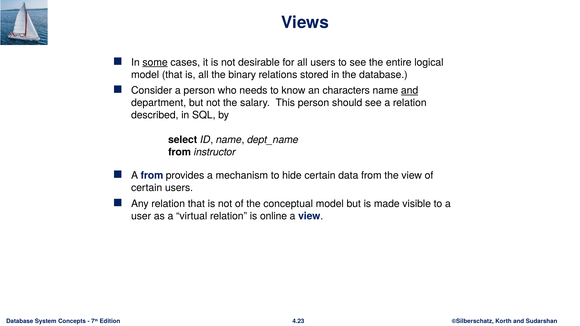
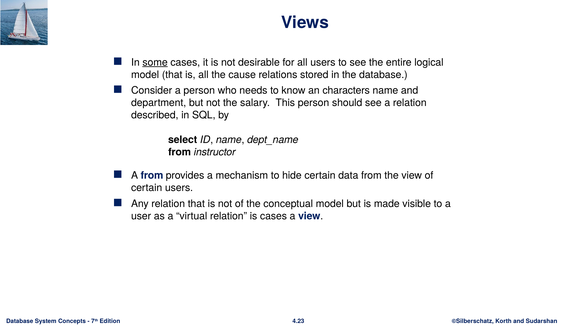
binary: binary -> cause
and at (410, 91) underline: present -> none
is online: online -> cases
